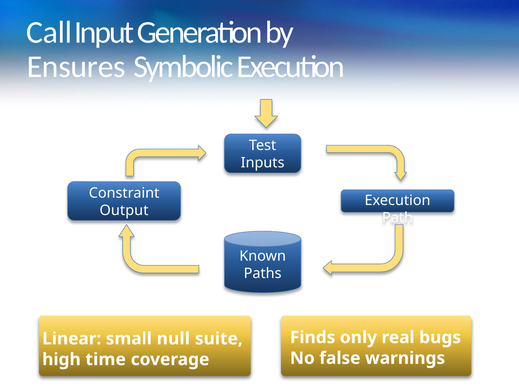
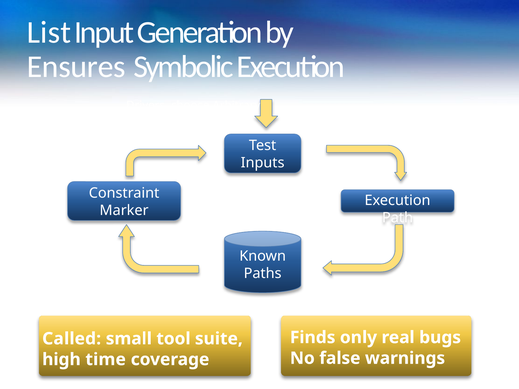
Call: Call -> List
Output: Output -> Marker
Linear: Linear -> Called
null: null -> tool
